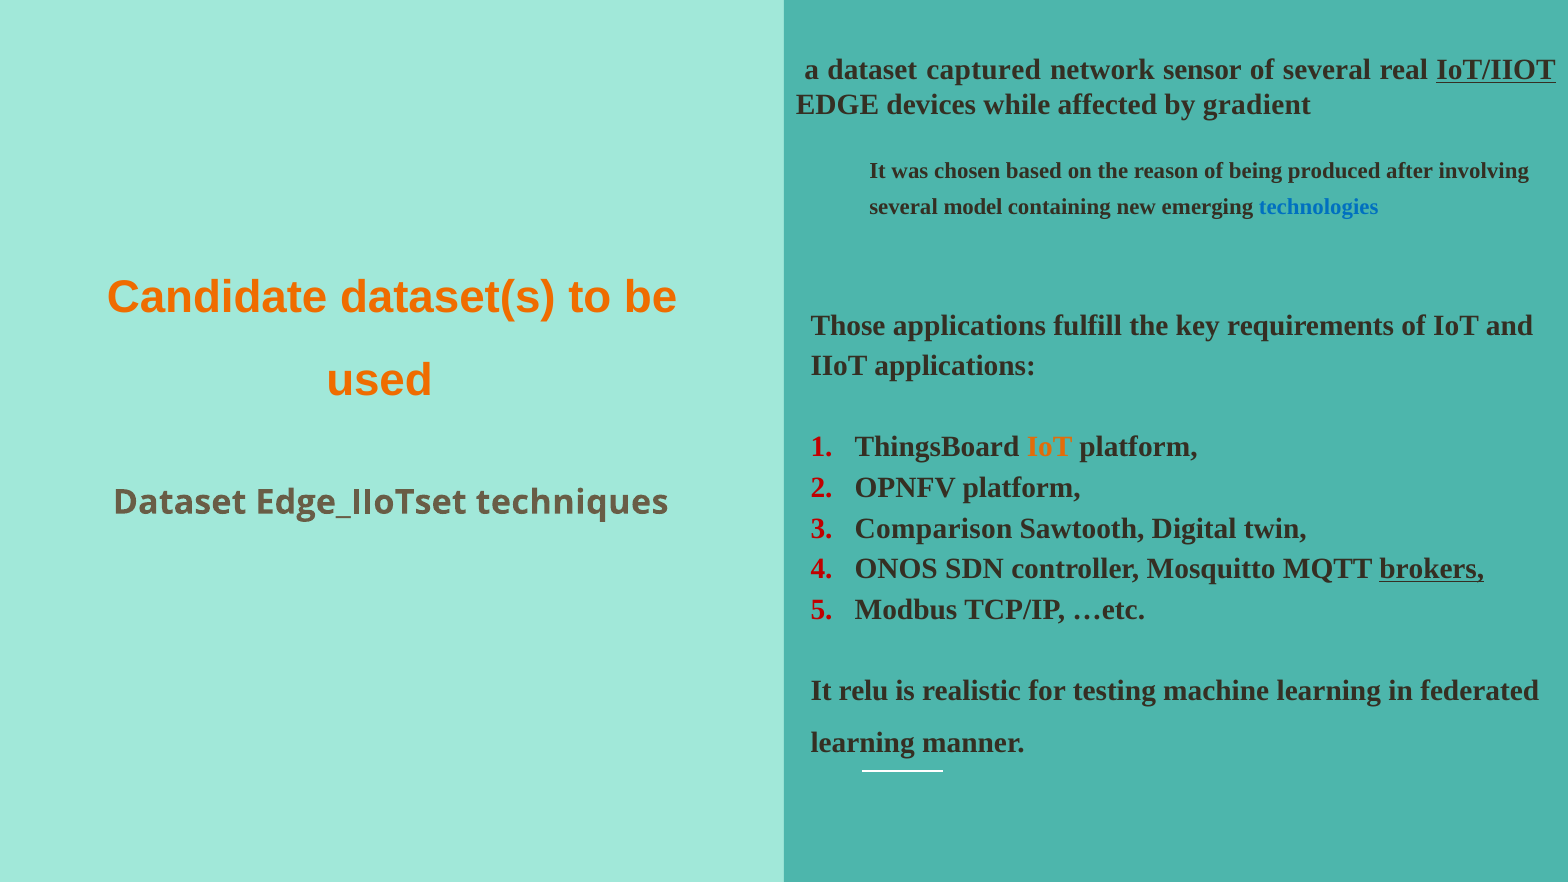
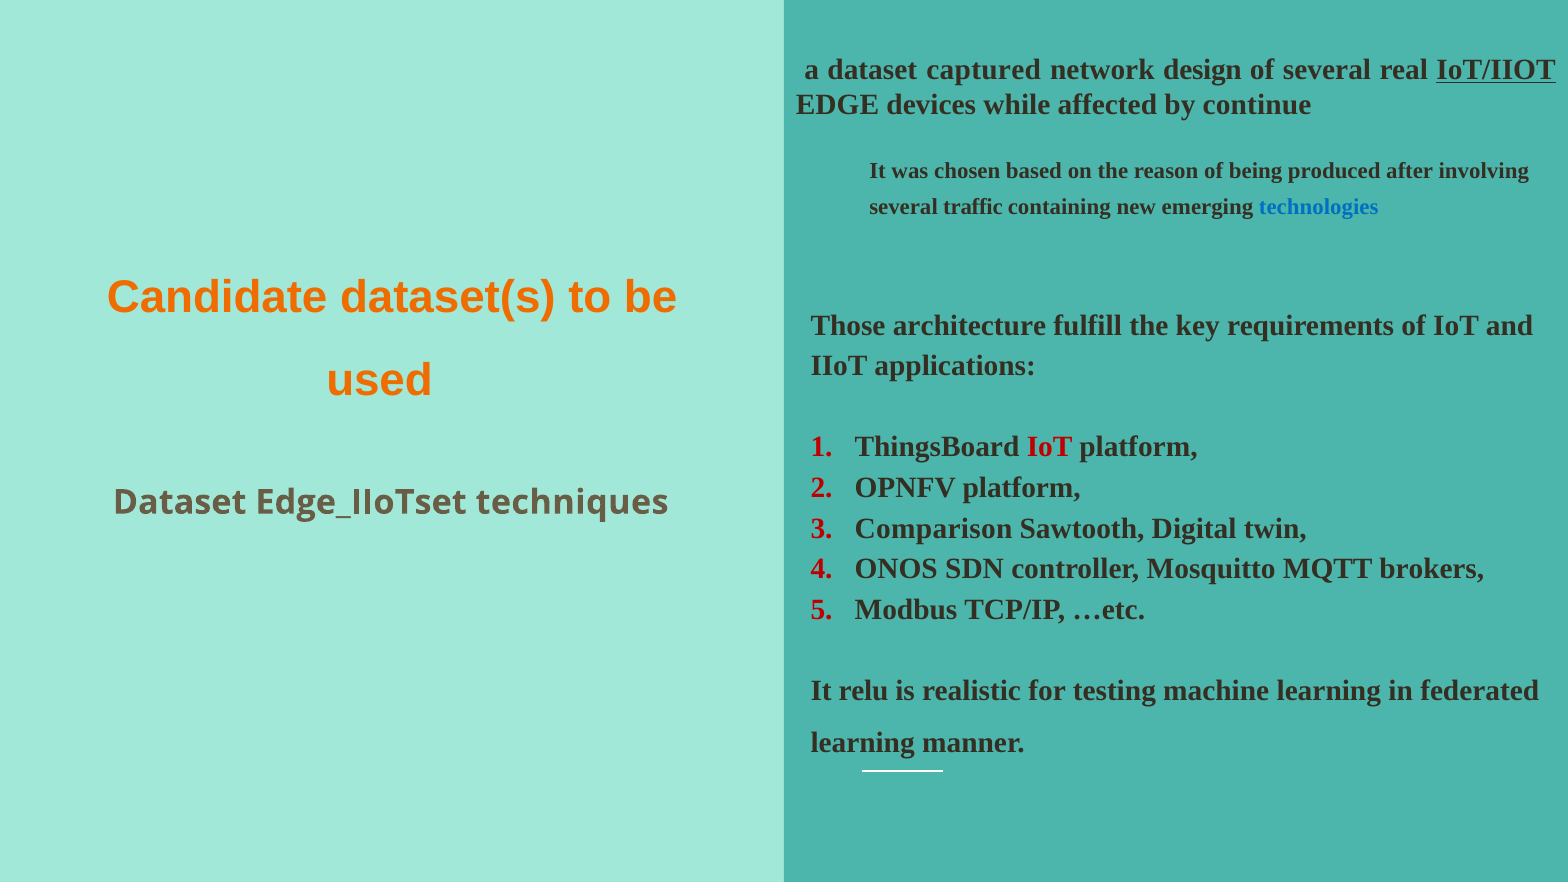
sensor: sensor -> design
gradient: gradient -> continue
model: model -> traffic
Those applications: applications -> architecture
IoT at (1050, 447) colour: orange -> red
brokers underline: present -> none
